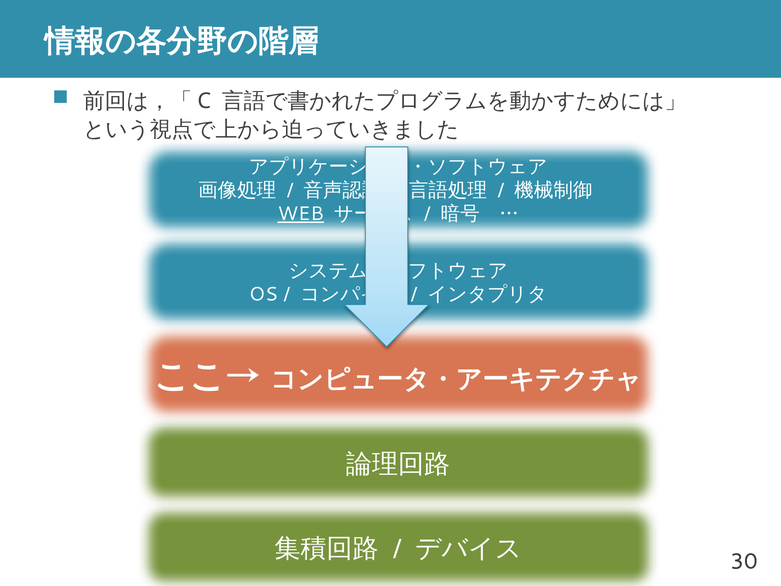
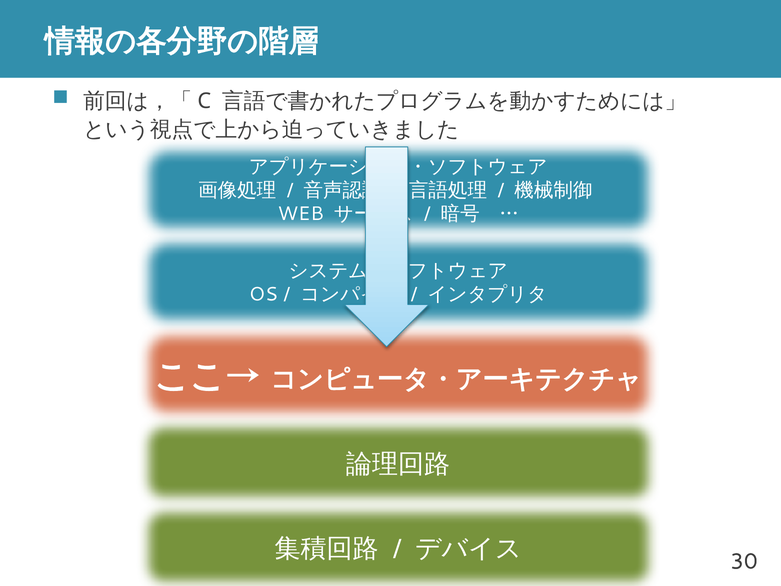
WEB underline: present -> none
